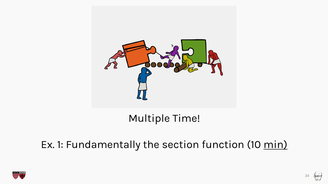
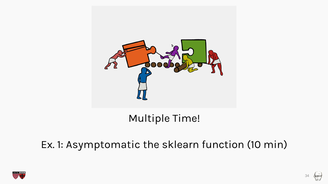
Fundamentally: Fundamentally -> Asymptomatic
section: section -> sklearn
min underline: present -> none
